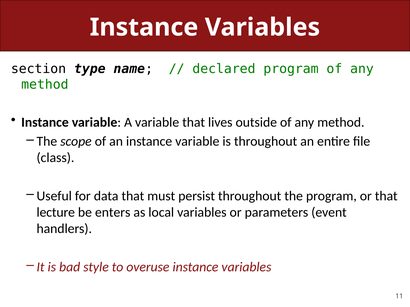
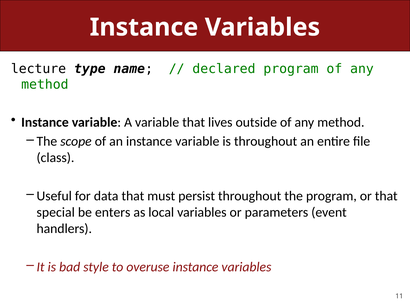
section: section -> lecture
lecture: lecture -> special
